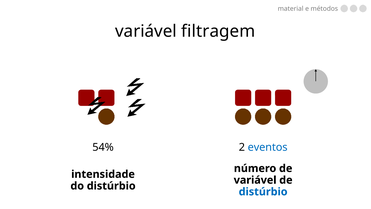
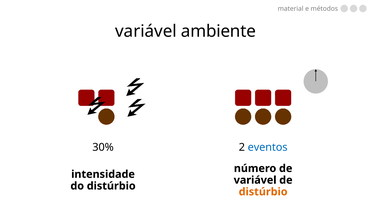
filtragem: filtragem -> ambiente
54%: 54% -> 30%
distúrbio at (263, 191) colour: blue -> orange
